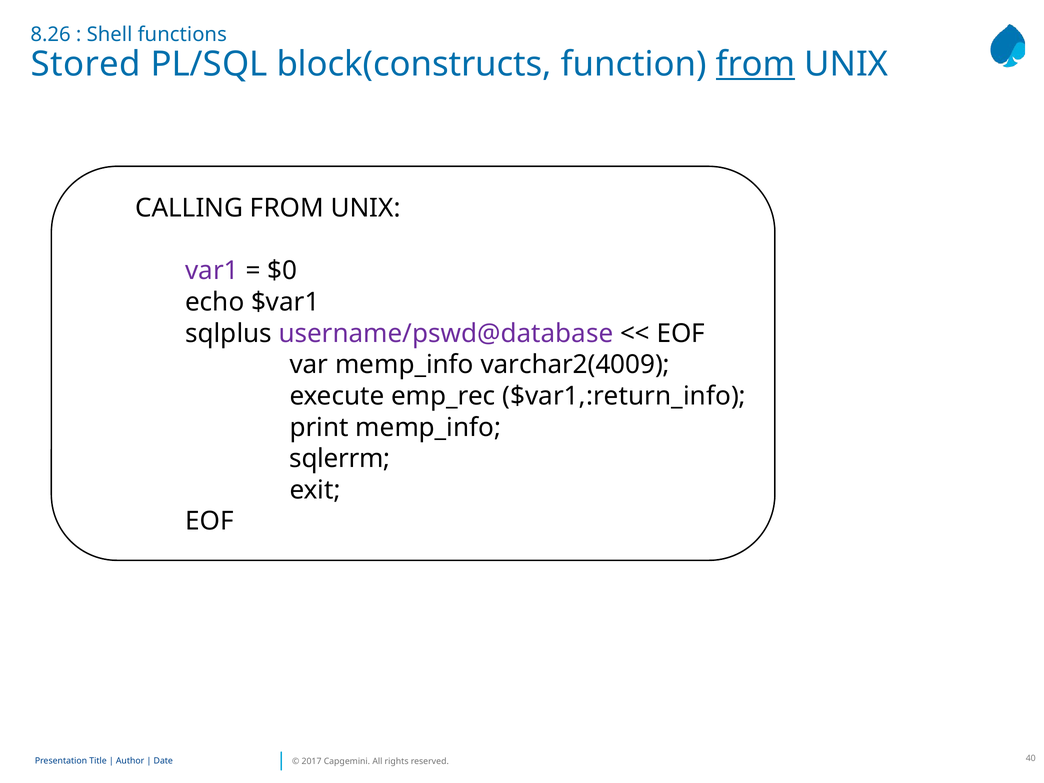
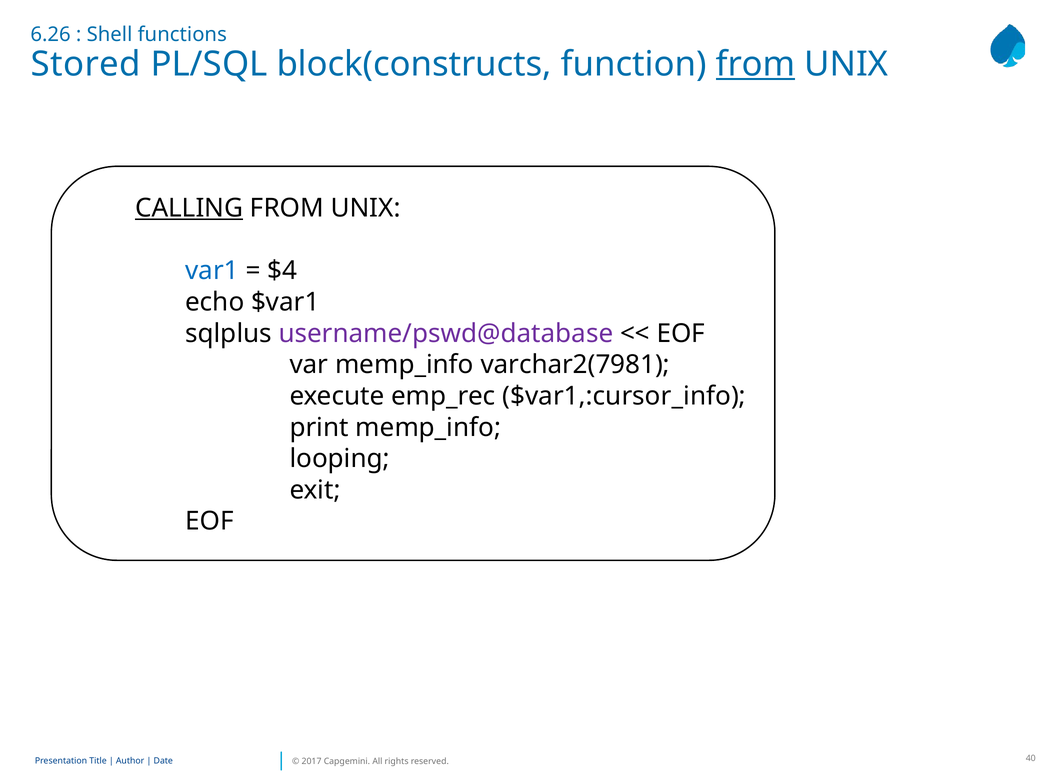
8.26: 8.26 -> 6.26
CALLING underline: none -> present
var1 colour: purple -> blue
$0: $0 -> $4
varchar2(4009: varchar2(4009 -> varchar2(7981
$var1,:return_info: $var1,:return_info -> $var1,:cursor_info
sqlerrm: sqlerrm -> looping
